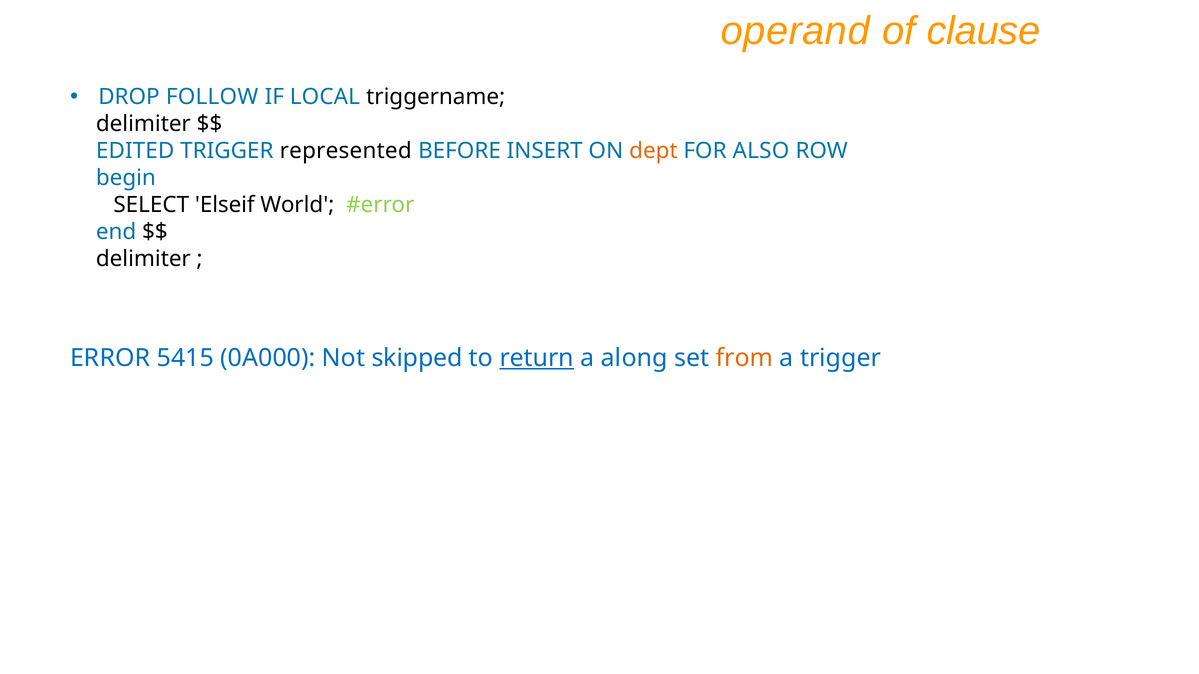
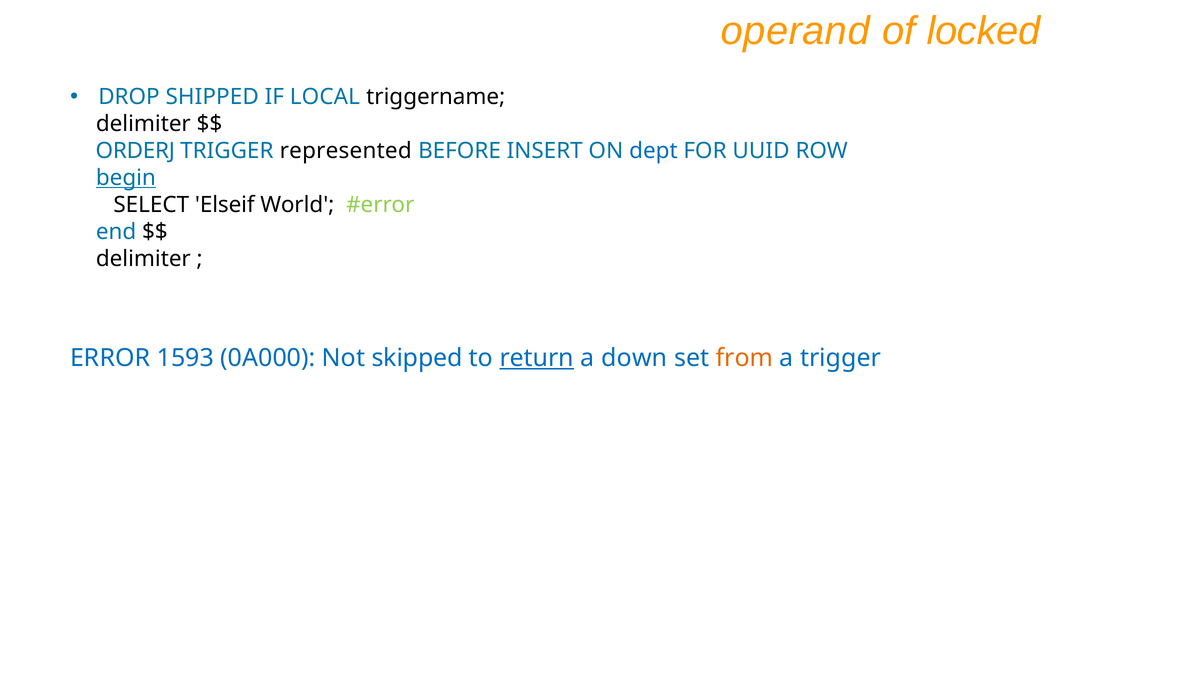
clause: clause -> locked
FOLLOW: FOLLOW -> SHIPPED
EDITED: EDITED -> ORDERJ
dept colour: orange -> blue
ALSO: ALSO -> UUID
begin underline: none -> present
5415: 5415 -> 1593
along: along -> down
